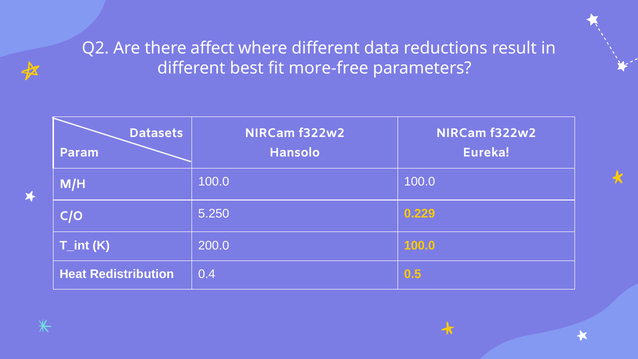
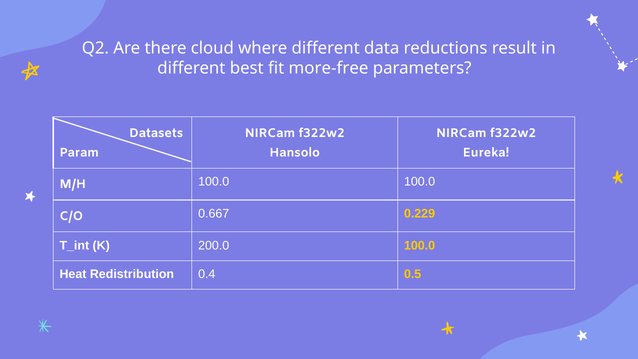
affect: affect -> cloud
5.250: 5.250 -> 0.667
